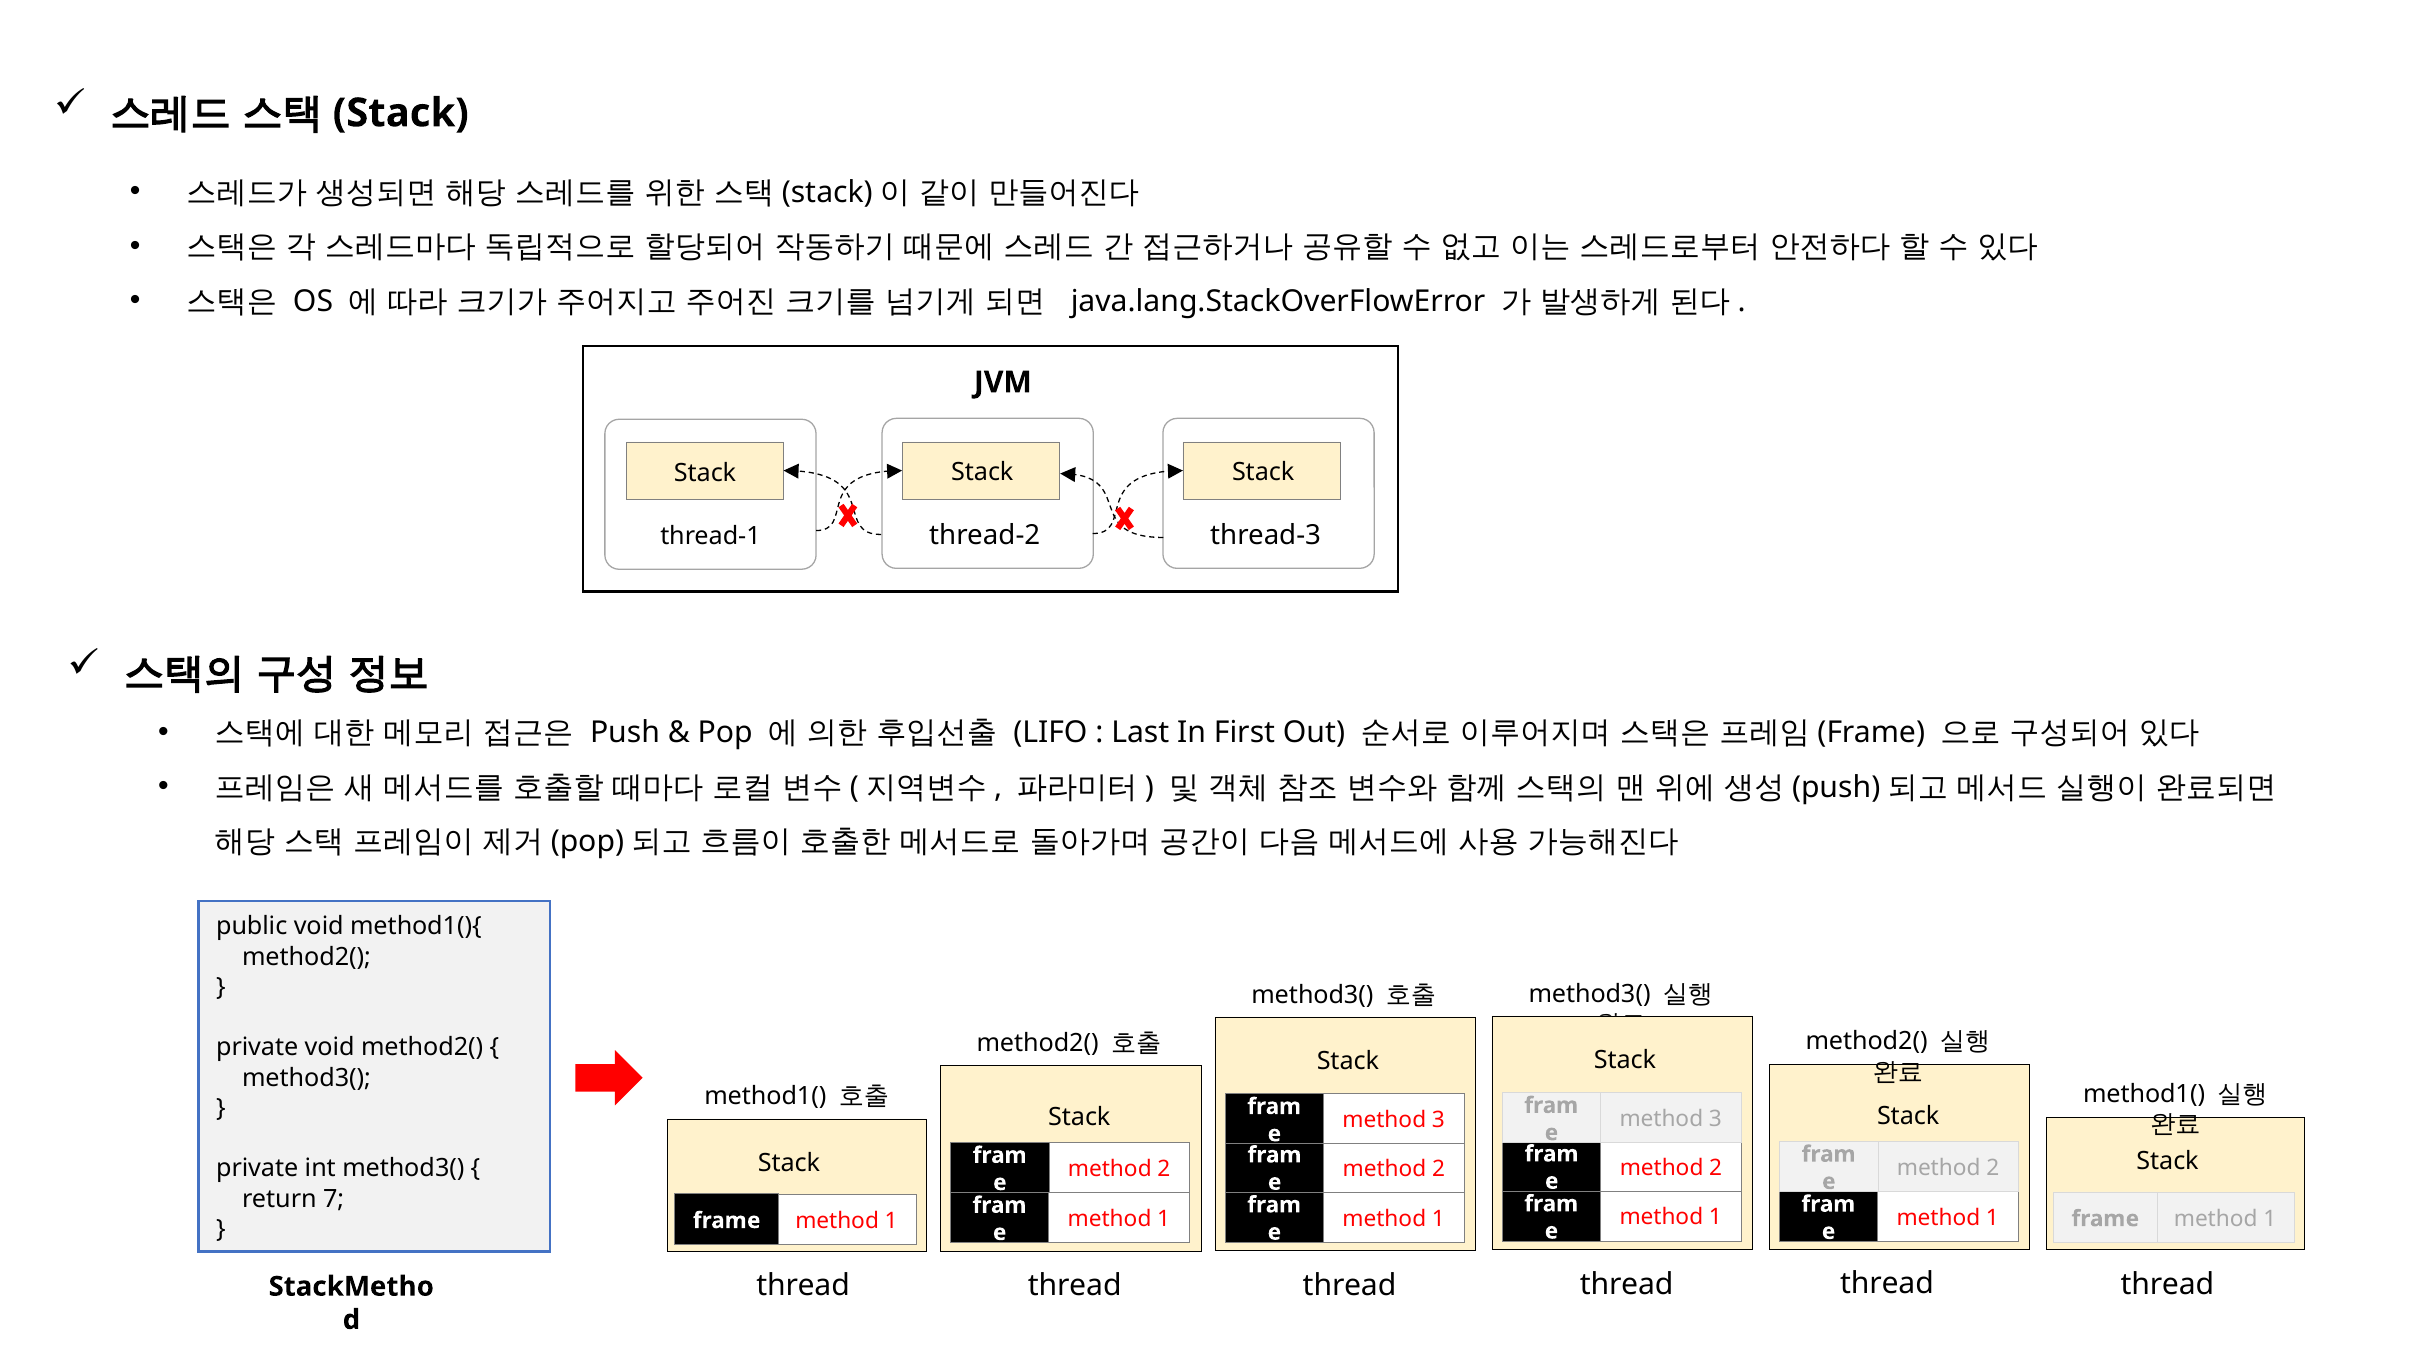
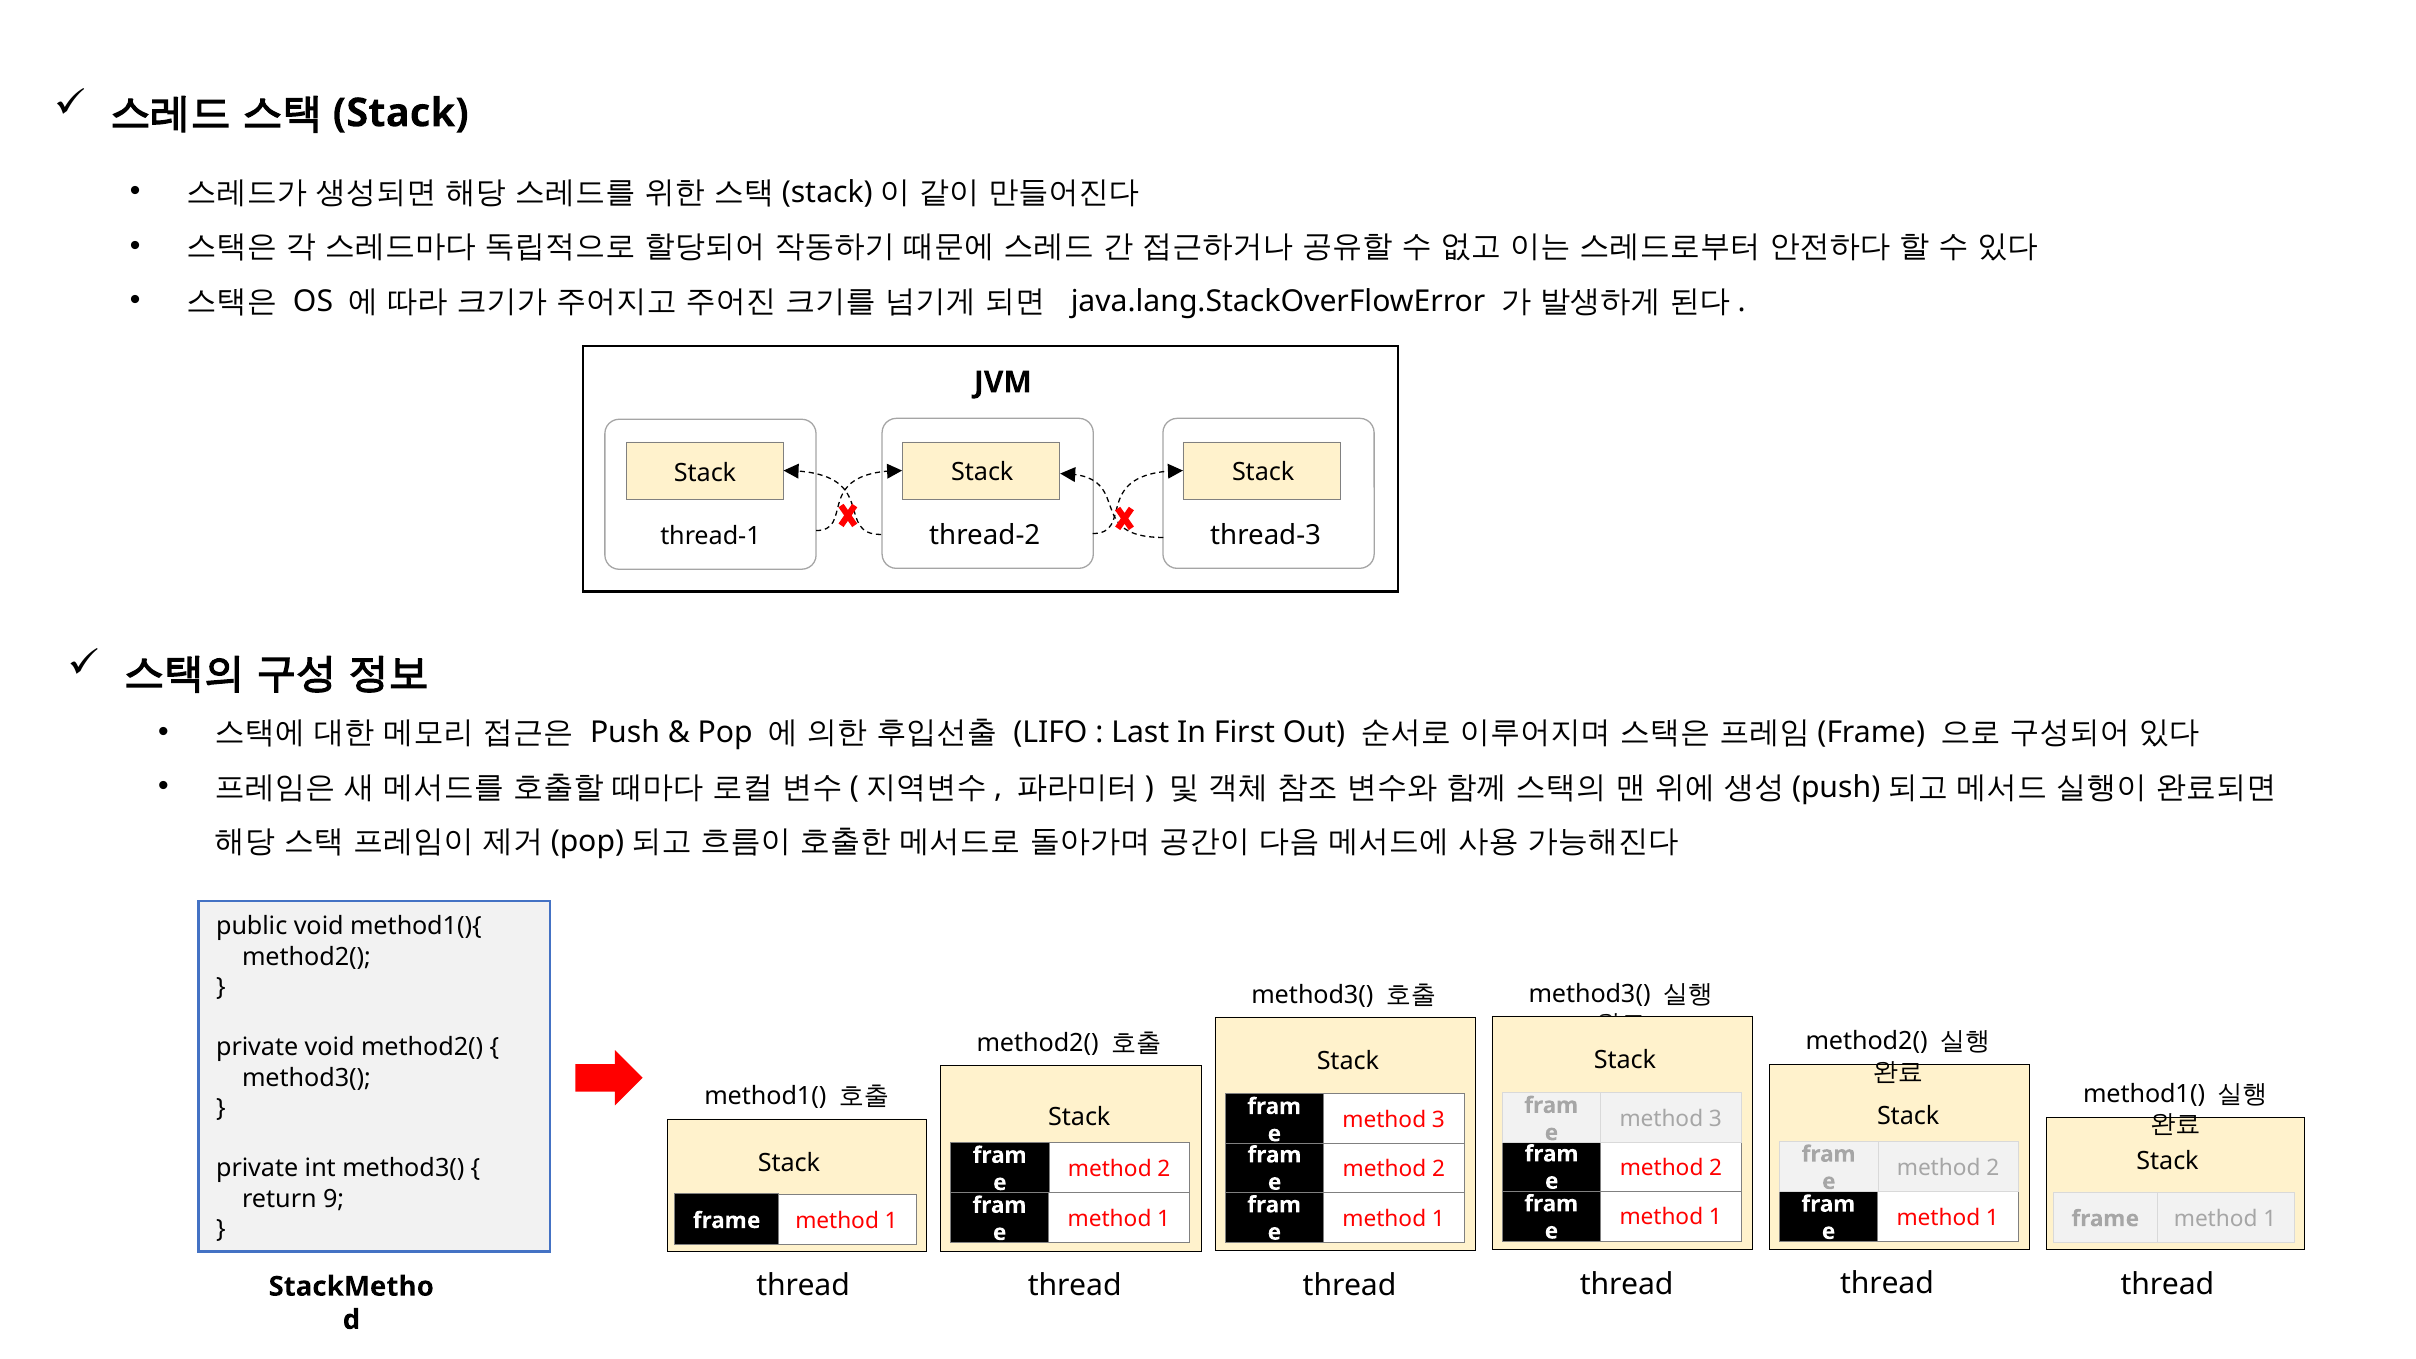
7: 7 -> 9
